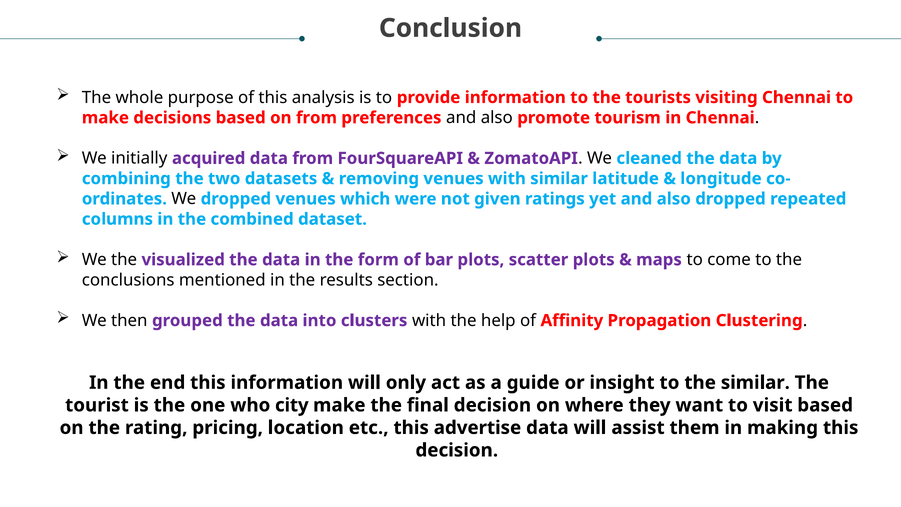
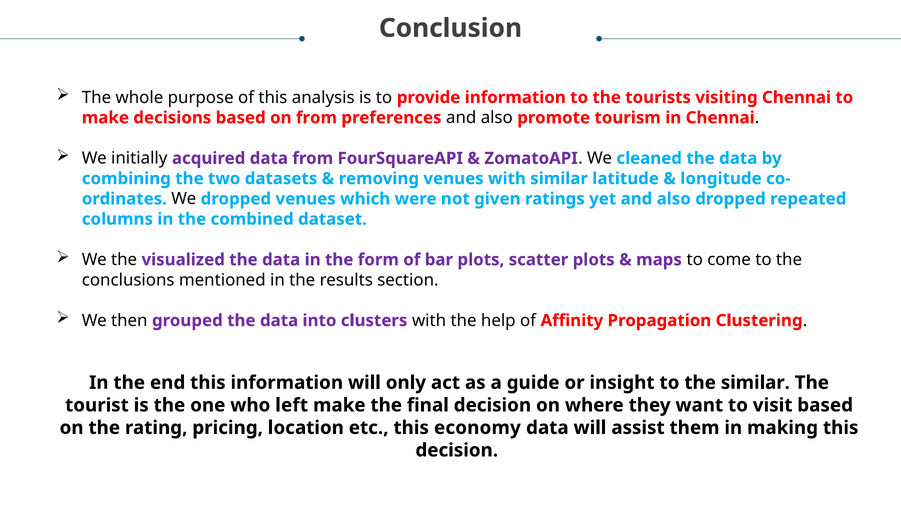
city: city -> left
advertise: advertise -> economy
